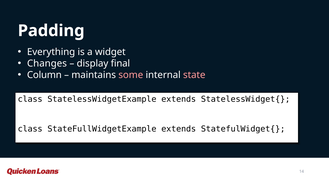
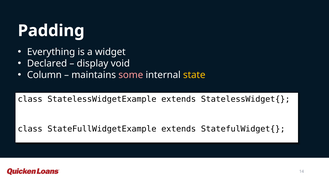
Changes: Changes -> Declared
final: final -> void
state colour: pink -> yellow
